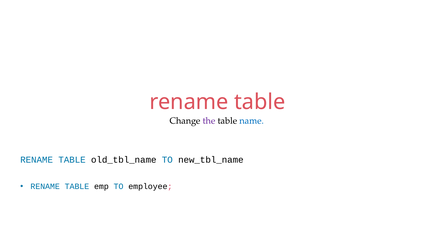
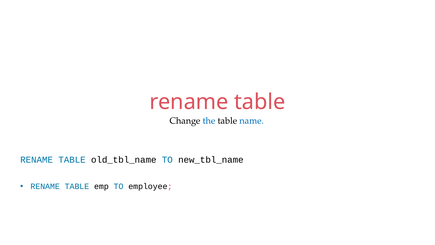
the colour: purple -> blue
